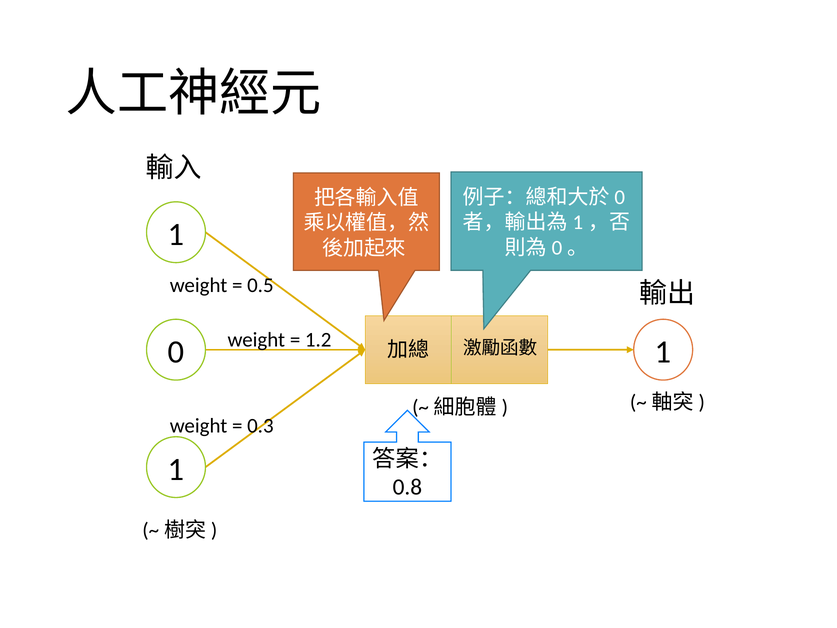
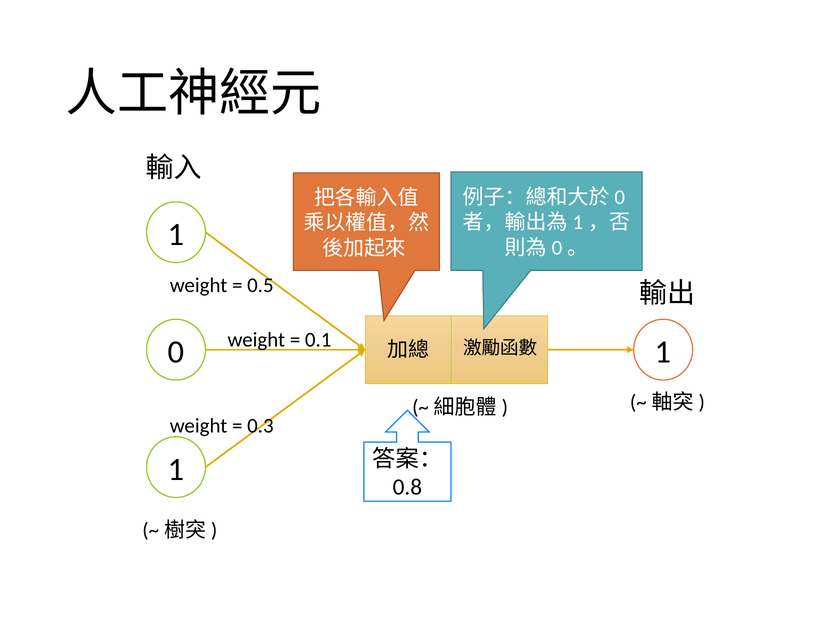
1.2: 1.2 -> 0.1
